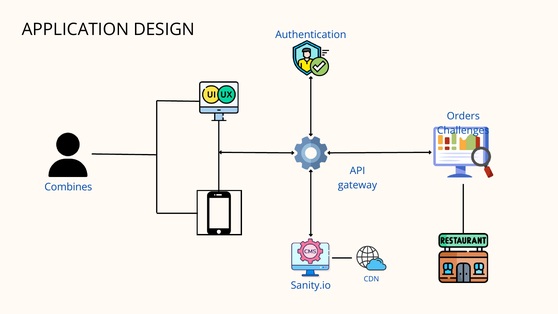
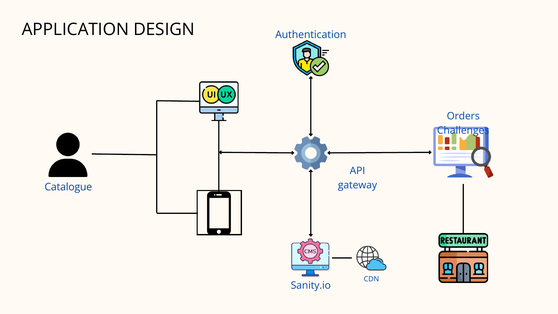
Combines: Combines -> Catalogue
